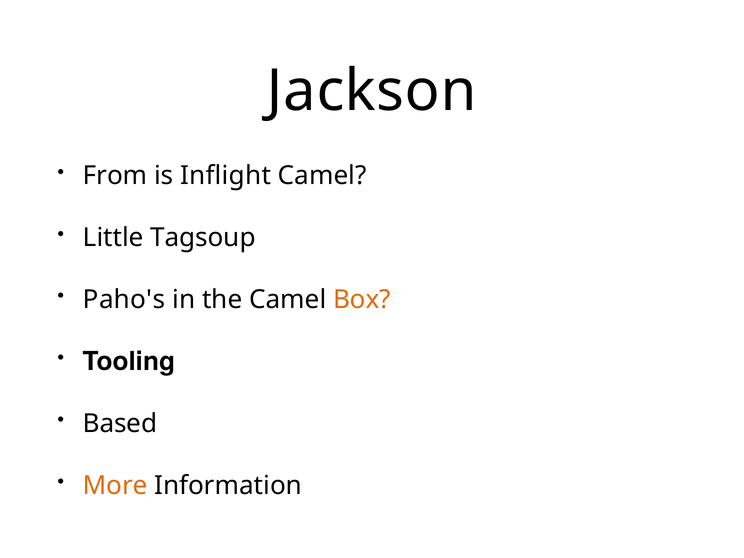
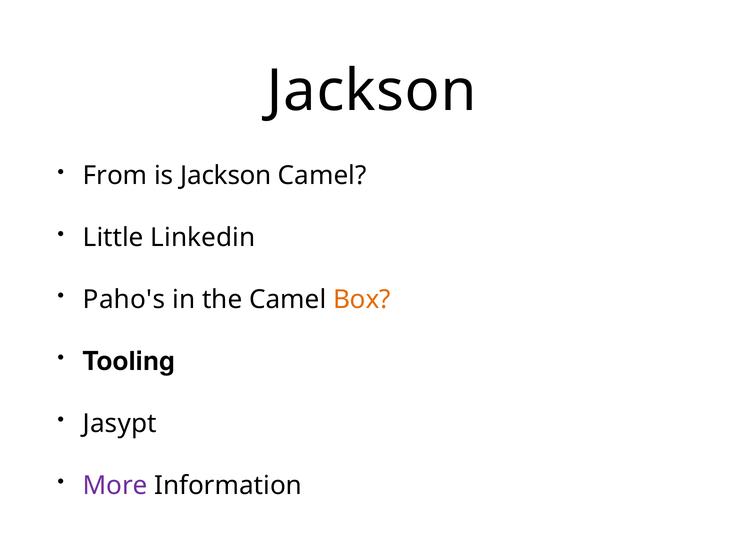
is Inflight: Inflight -> Jackson
Tagsoup: Tagsoup -> Linkedin
Based: Based -> Jasypt
More colour: orange -> purple
